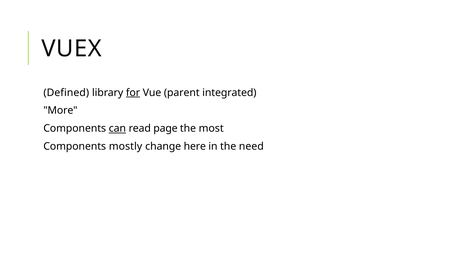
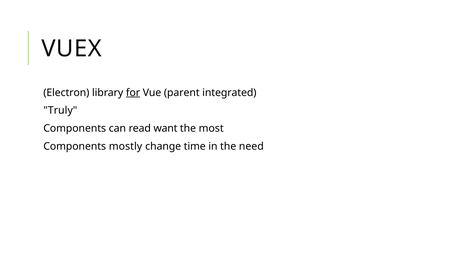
Defined: Defined -> Electron
More: More -> Truly
can underline: present -> none
page: page -> want
here: here -> time
